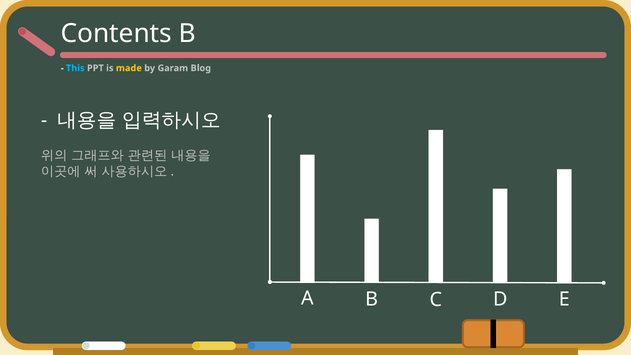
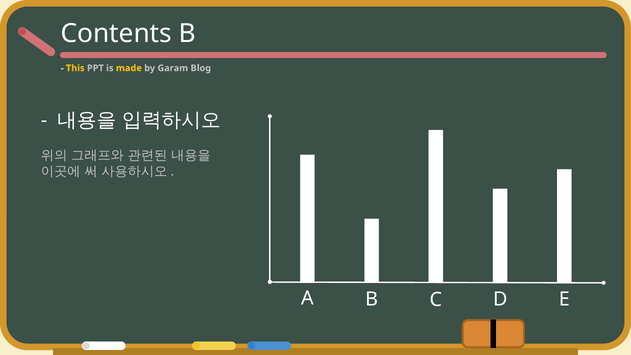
This colour: light blue -> yellow
